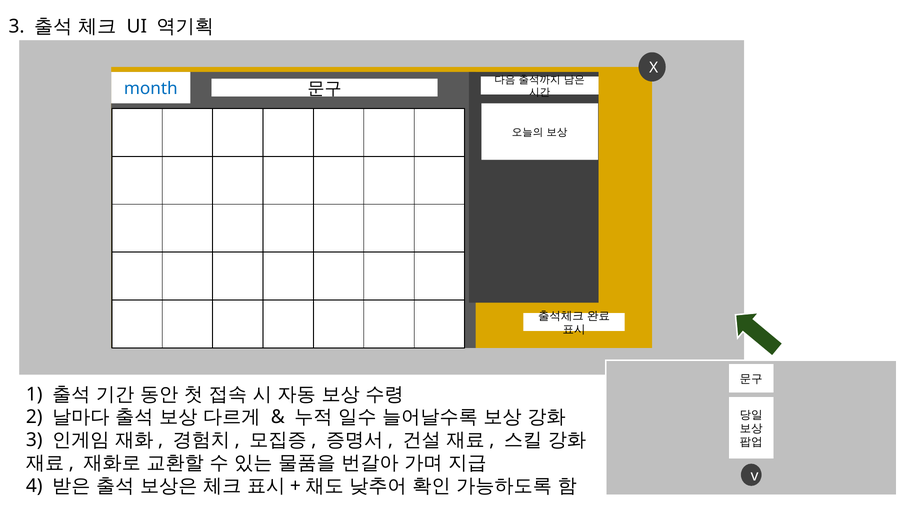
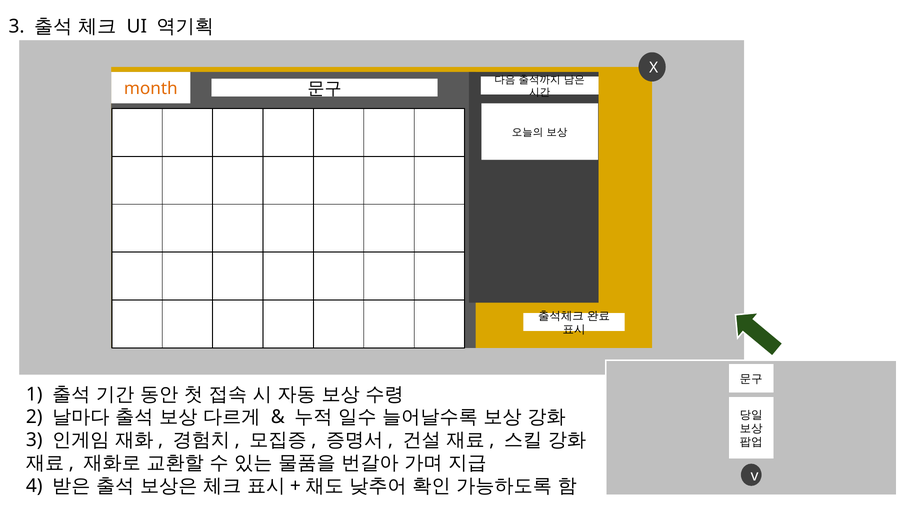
month colour: blue -> orange
